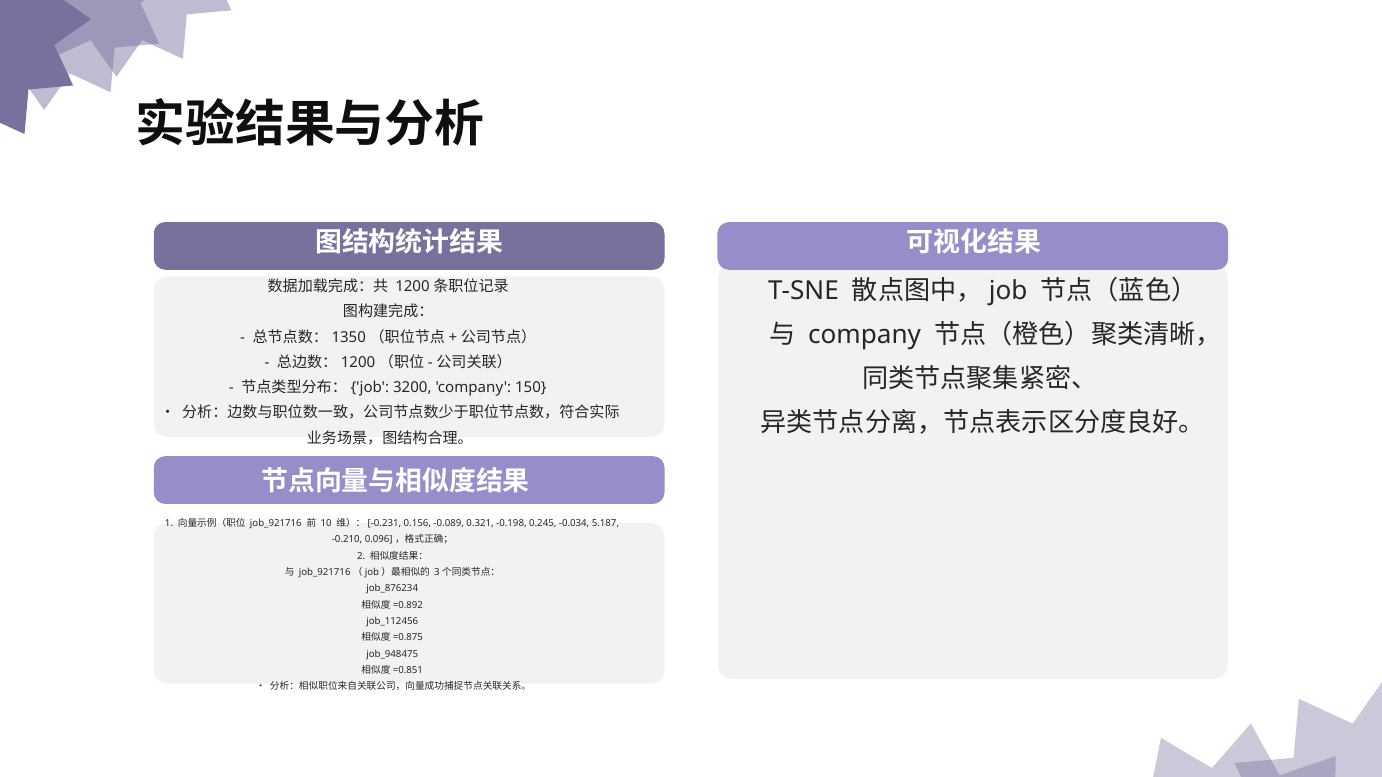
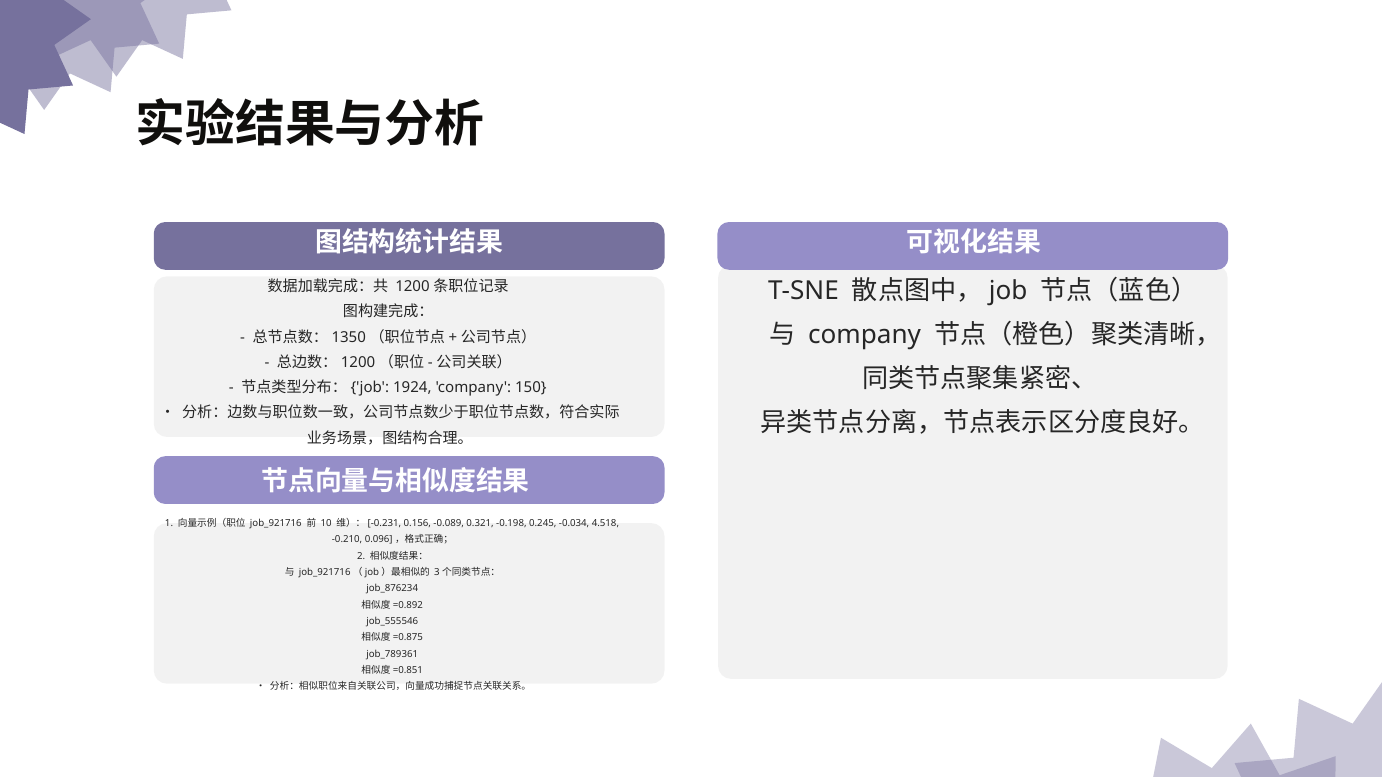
3200: 3200 -> 1924
5.187: 5.187 -> 4.518
job_112456: job_112456 -> job_555546
job_948475: job_948475 -> job_789361
